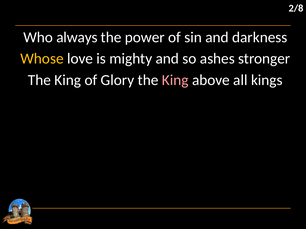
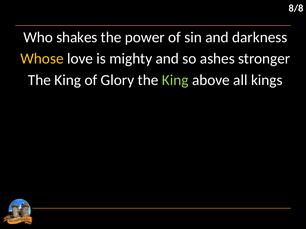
2/8: 2/8 -> 8/8
always: always -> shakes
King at (175, 80) colour: pink -> light green
